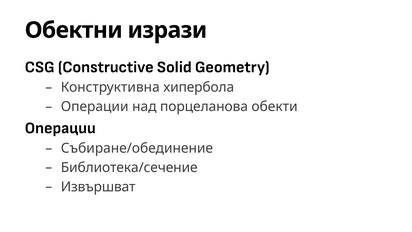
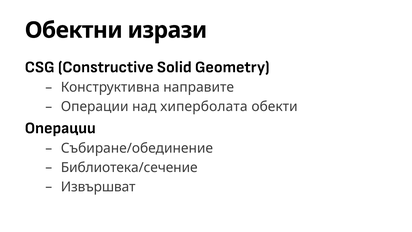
хипербола: хипербола -> направите
порцеланова: порцеланова -> хиперболата
